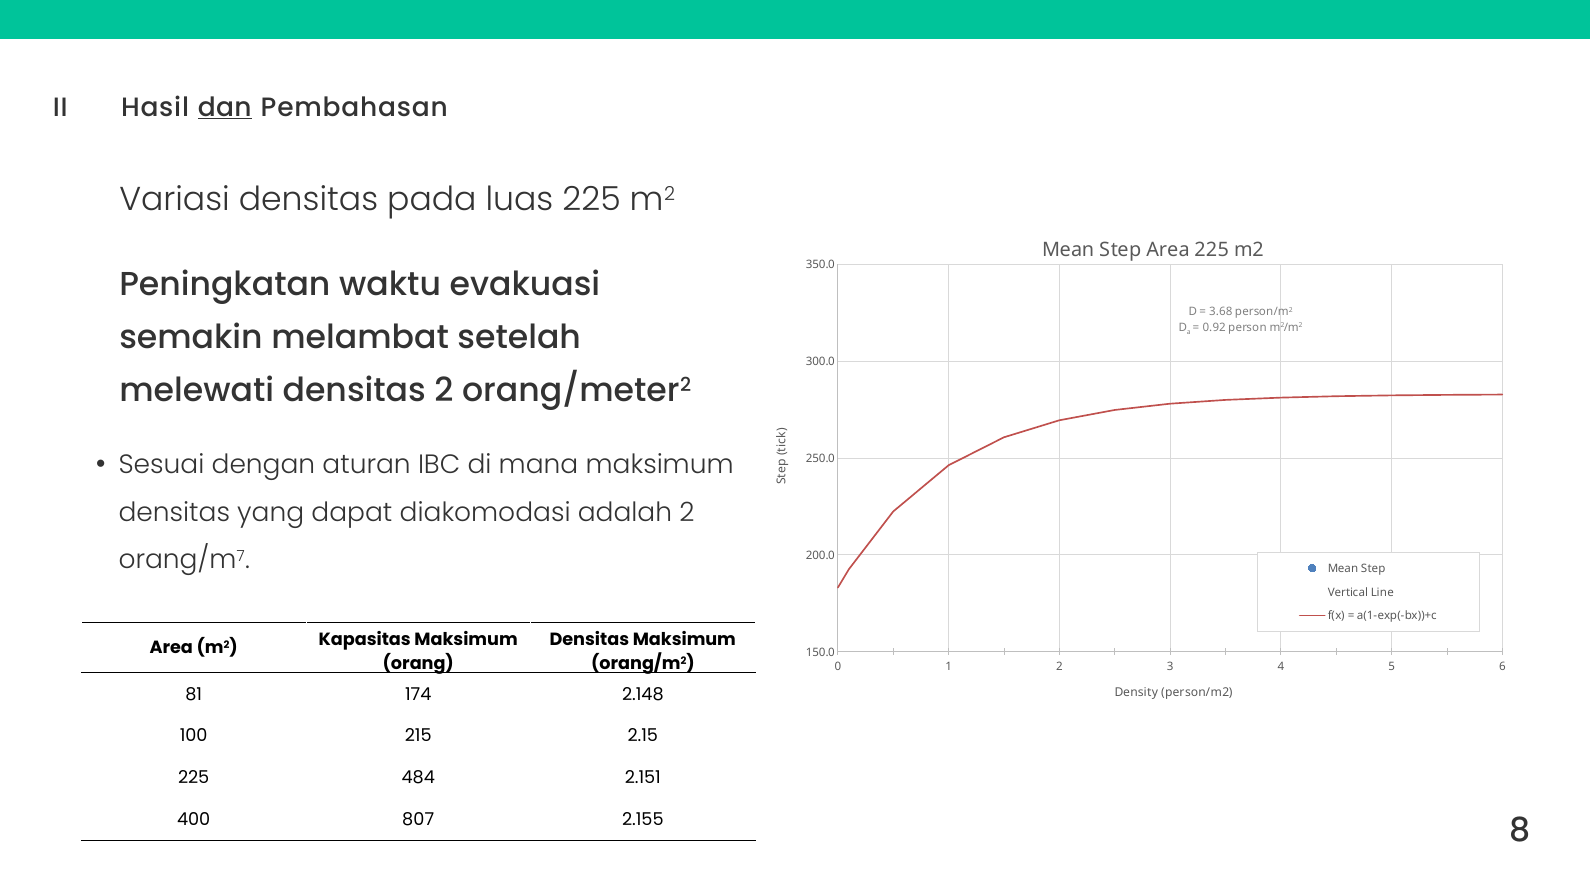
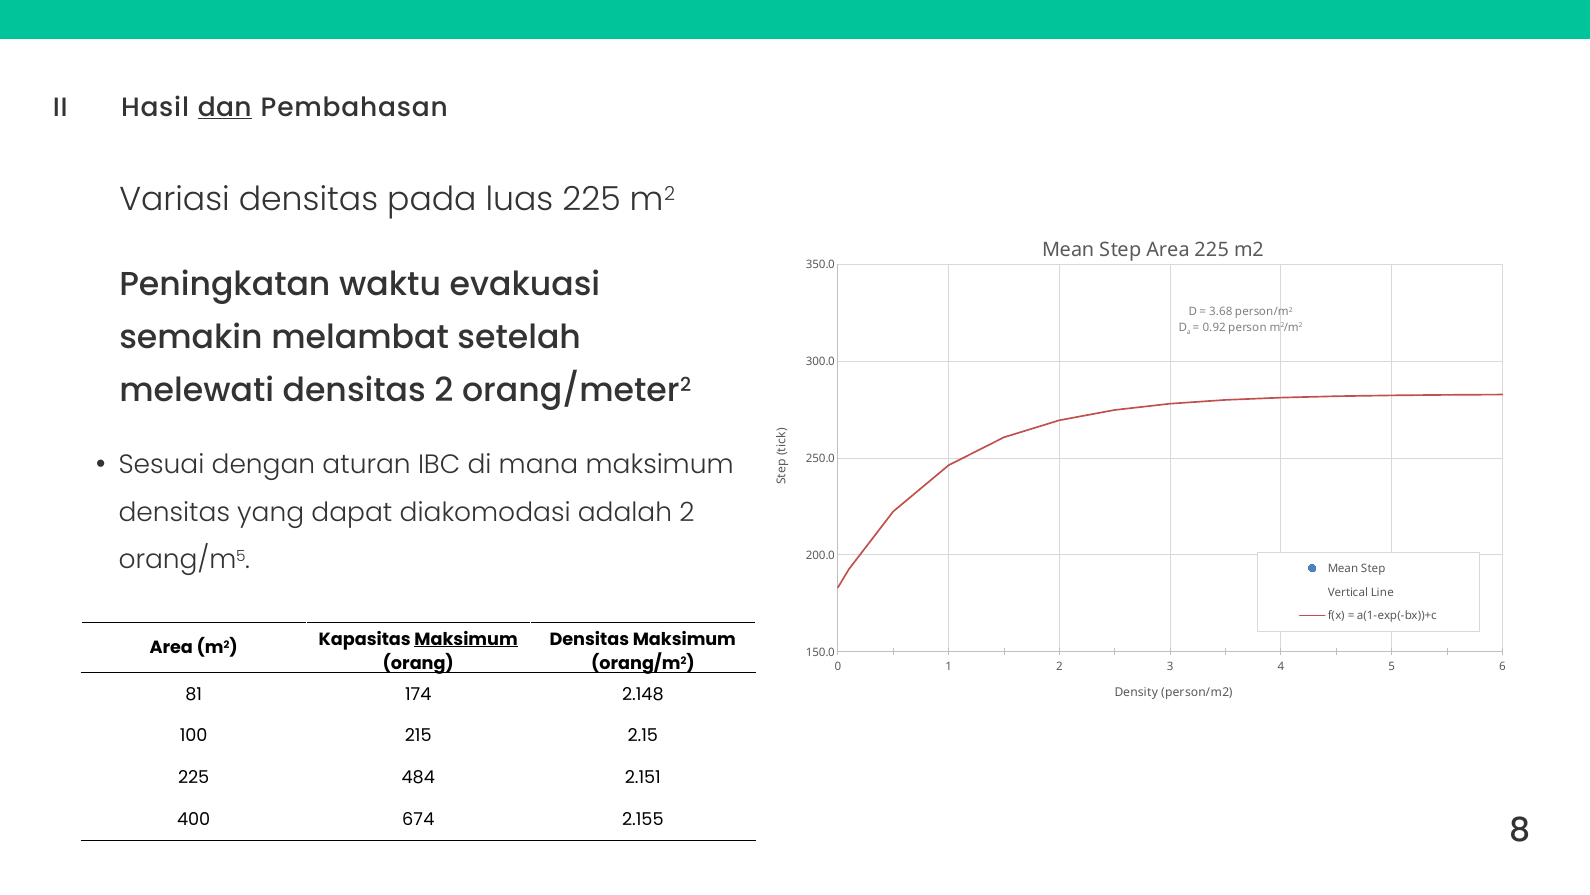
7 at (241, 556): 7 -> 5
Maksimum at (466, 639) underline: none -> present
807: 807 -> 674
